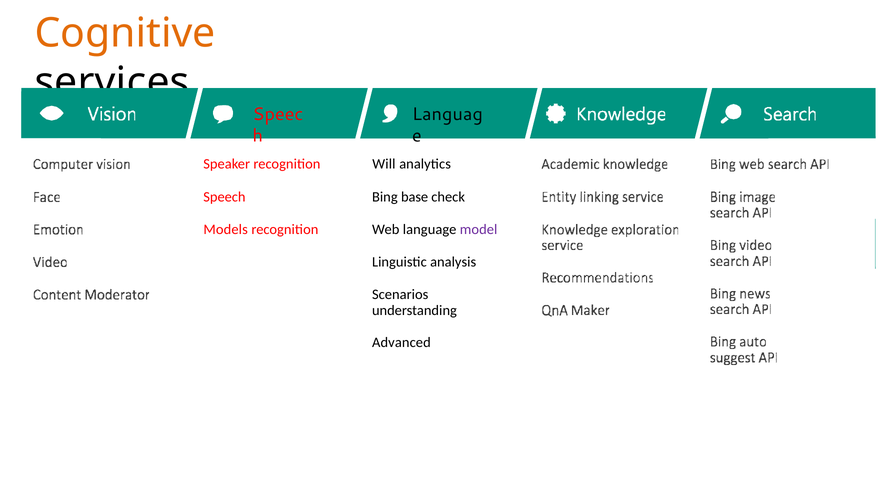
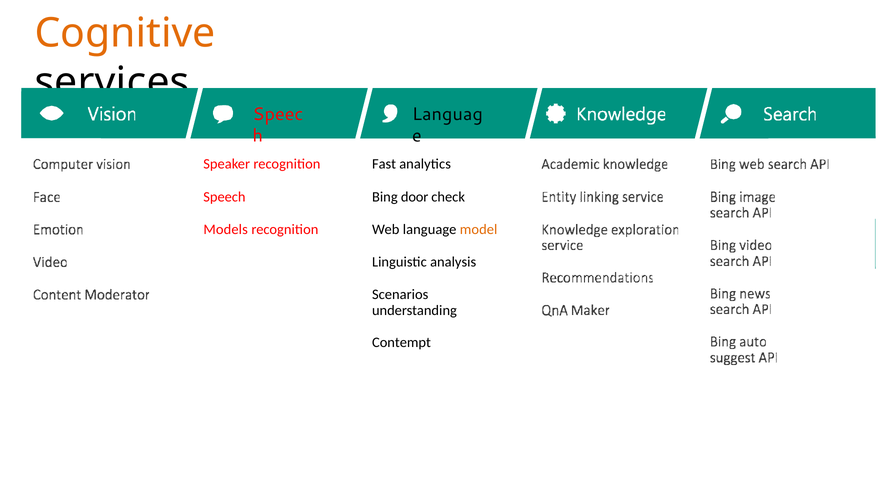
Will: Will -> Fast
base: base -> door
model colour: purple -> orange
Advanced: Advanced -> Contempt
